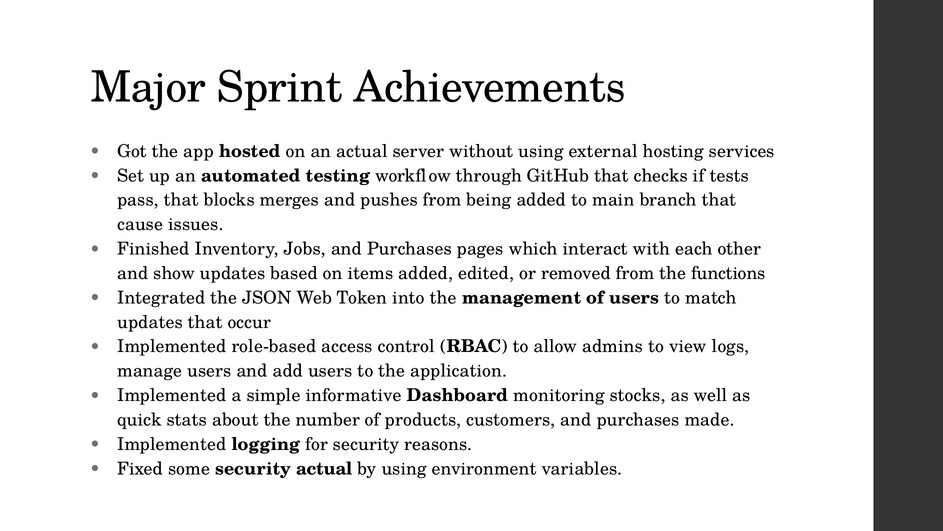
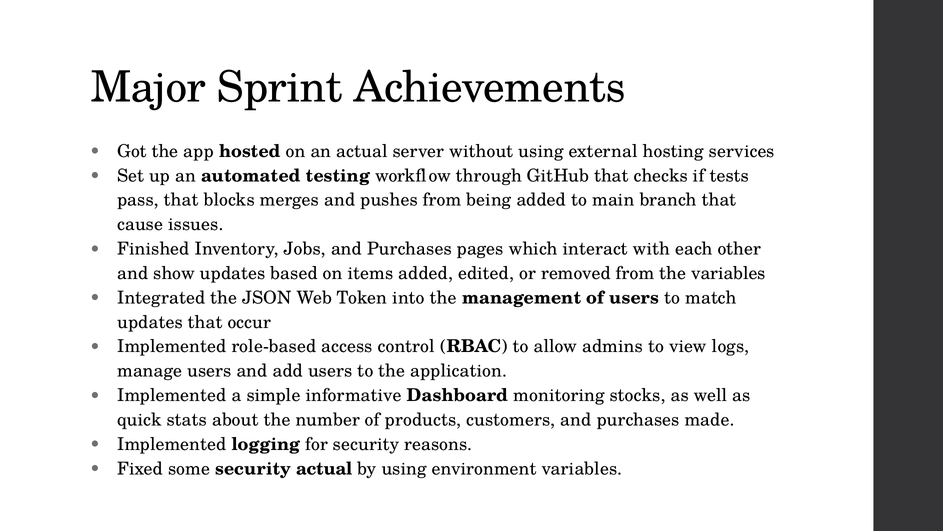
the functions: functions -> variables
